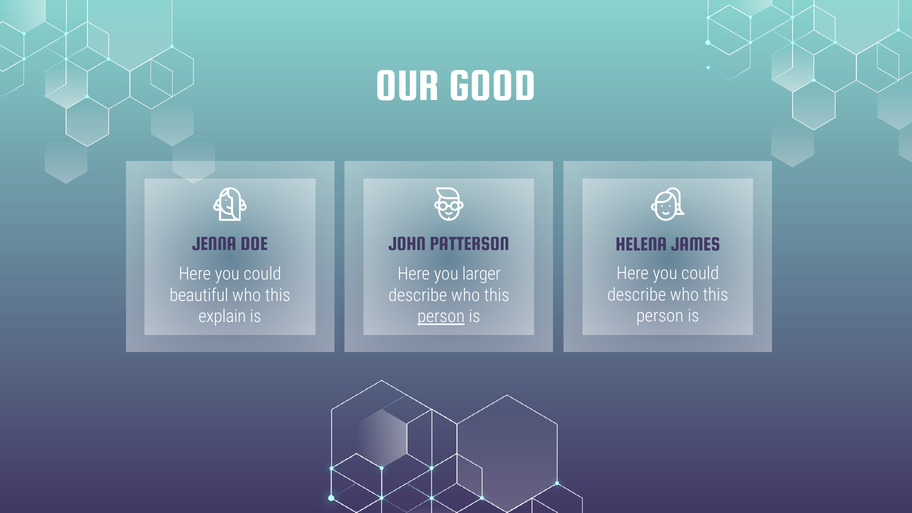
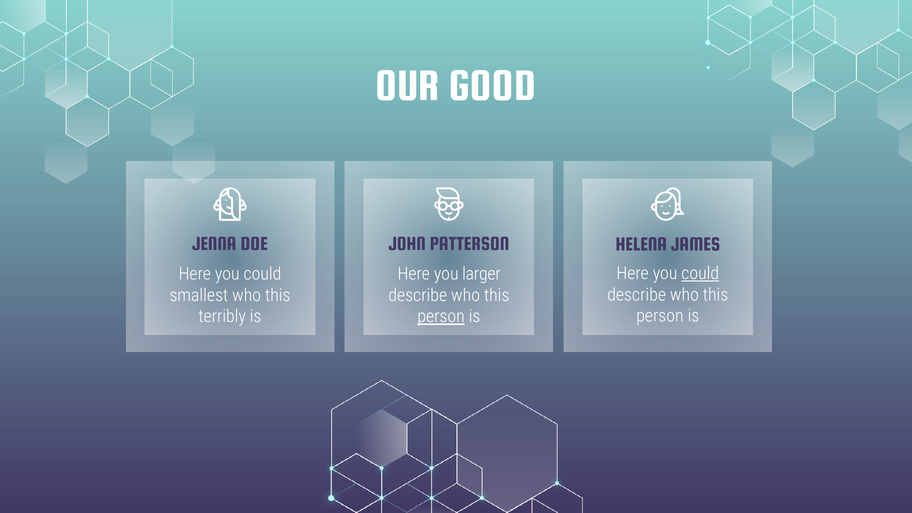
could at (700, 273) underline: none -> present
beautiful: beautiful -> smallest
explain: explain -> terribly
